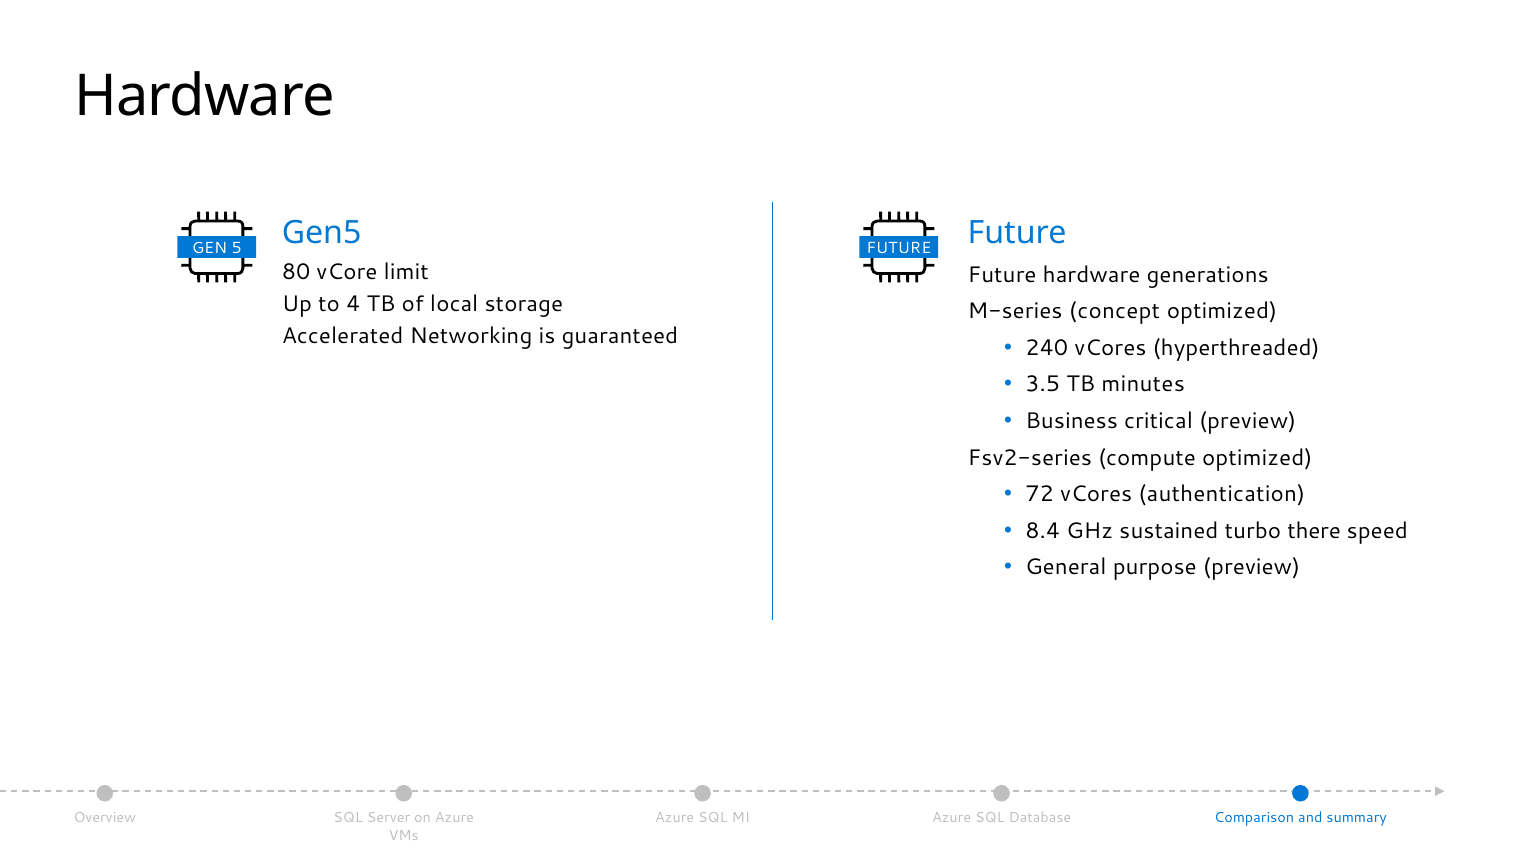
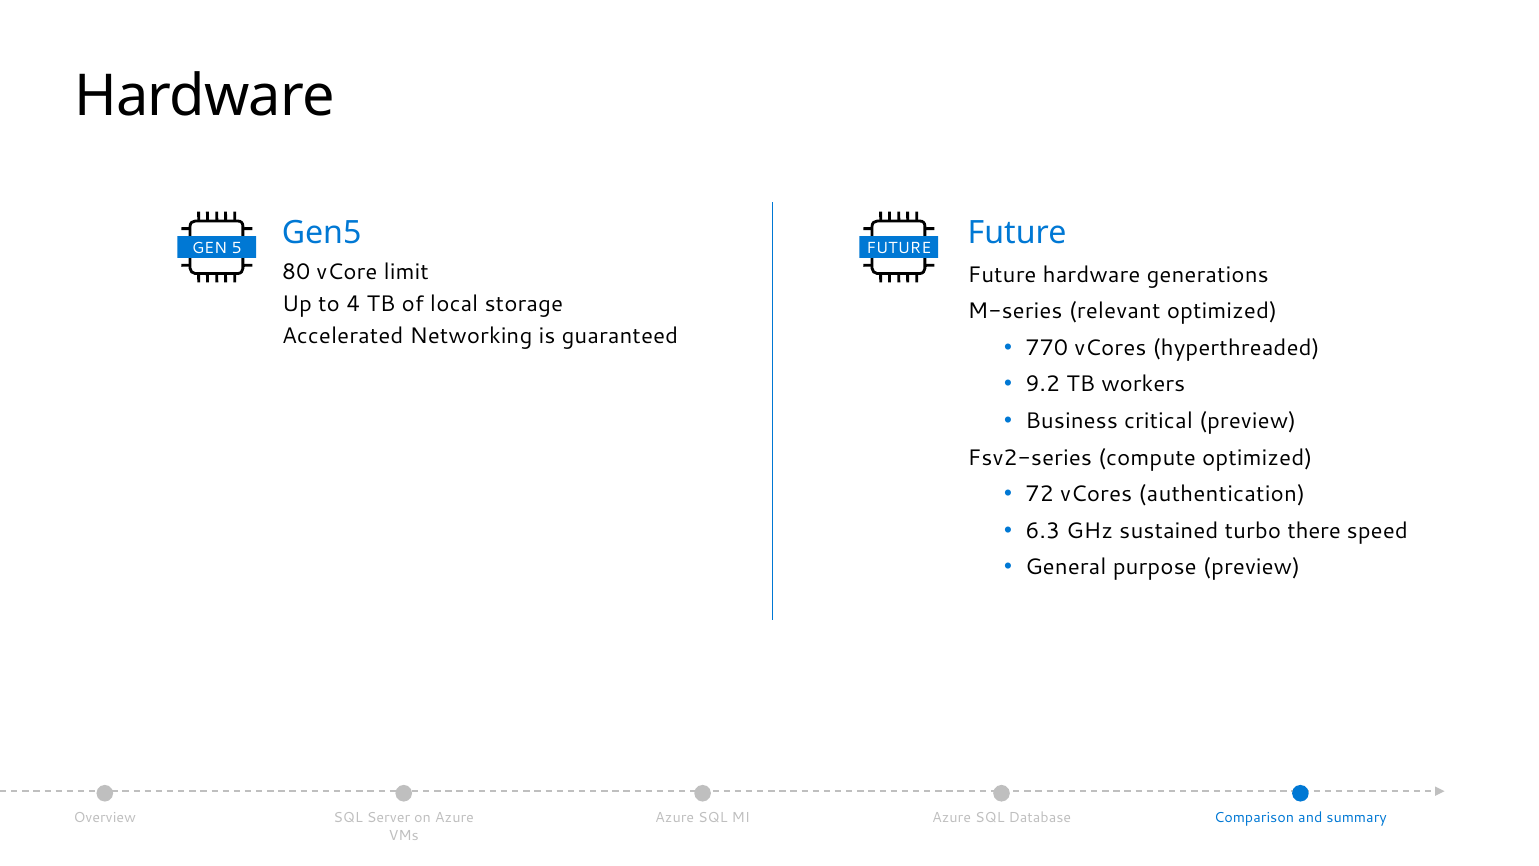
concept: concept -> relevant
240: 240 -> 770
3.5: 3.5 -> 9.2
minutes: minutes -> workers
8.4: 8.4 -> 6.3
